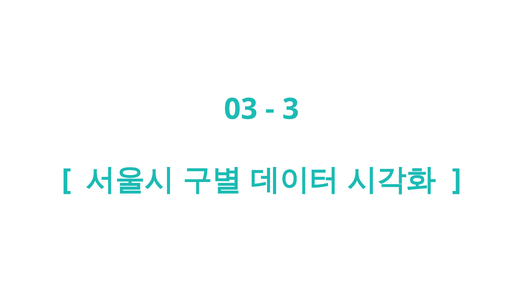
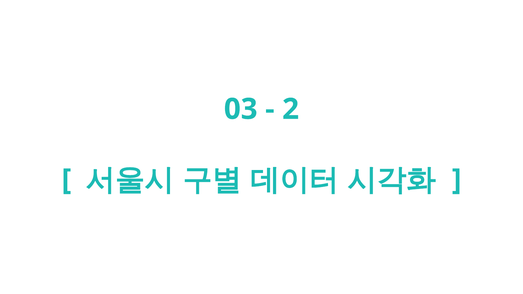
3: 3 -> 2
